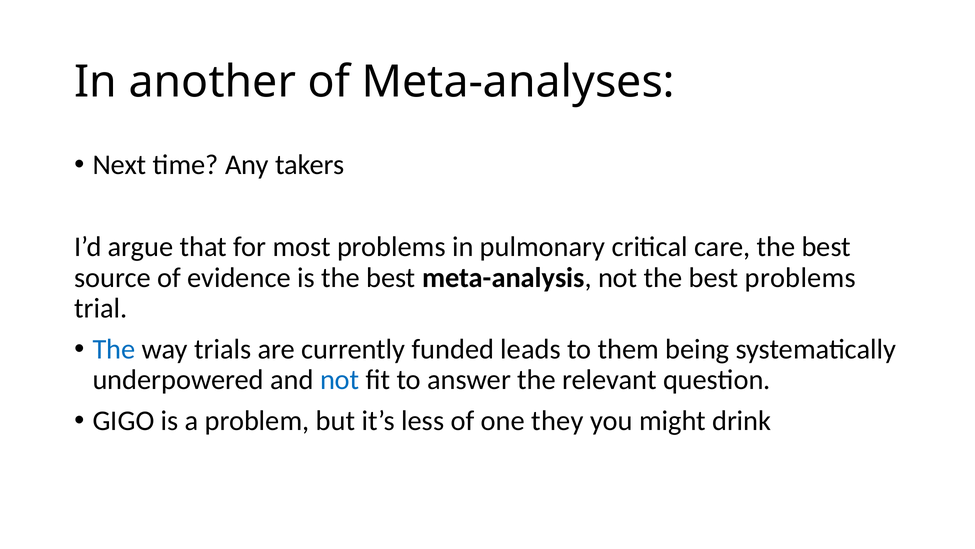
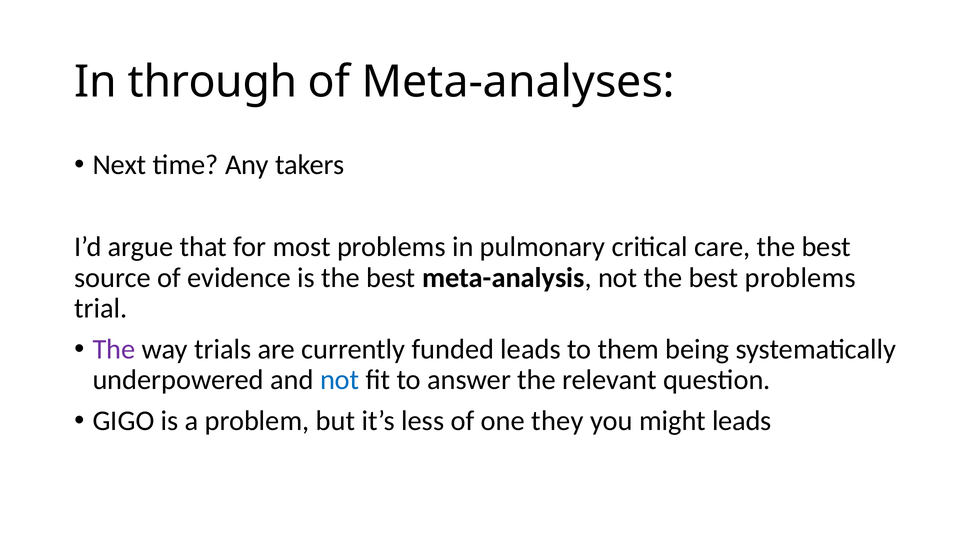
another: another -> through
The at (114, 349) colour: blue -> purple
might drink: drink -> leads
